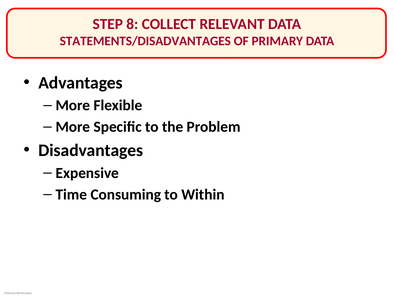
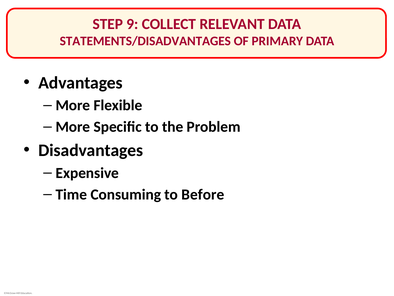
8: 8 -> 9
Within: Within -> Before
